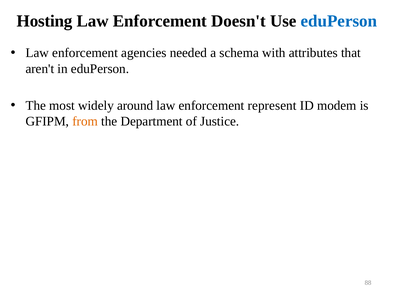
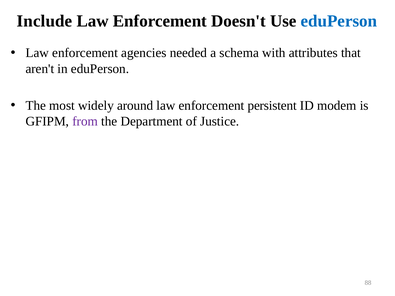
Hosting: Hosting -> Include
represent: represent -> persistent
from colour: orange -> purple
